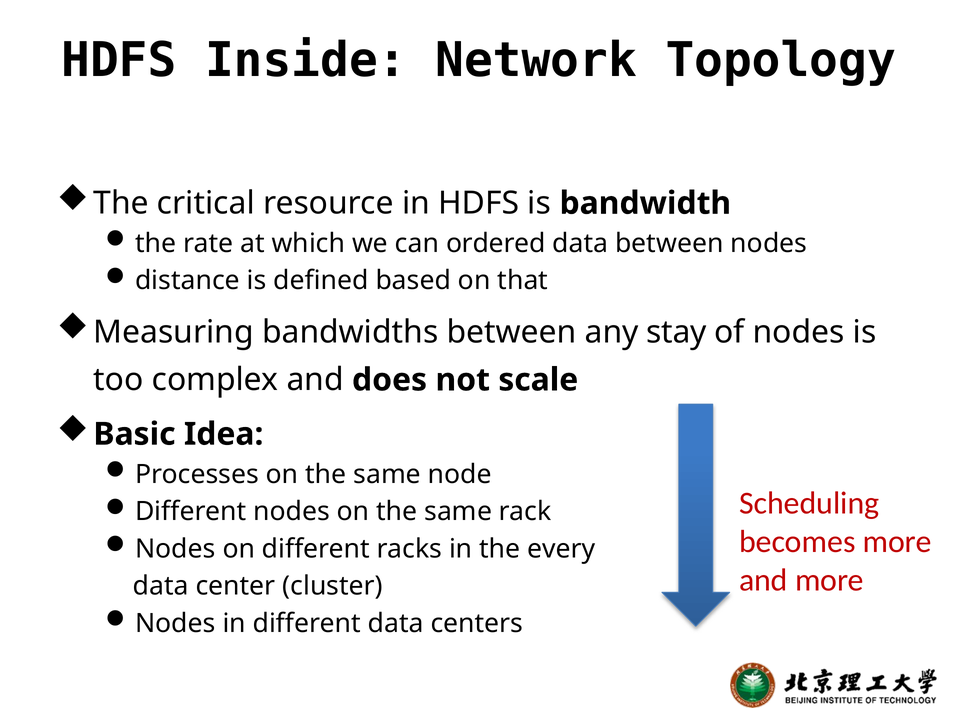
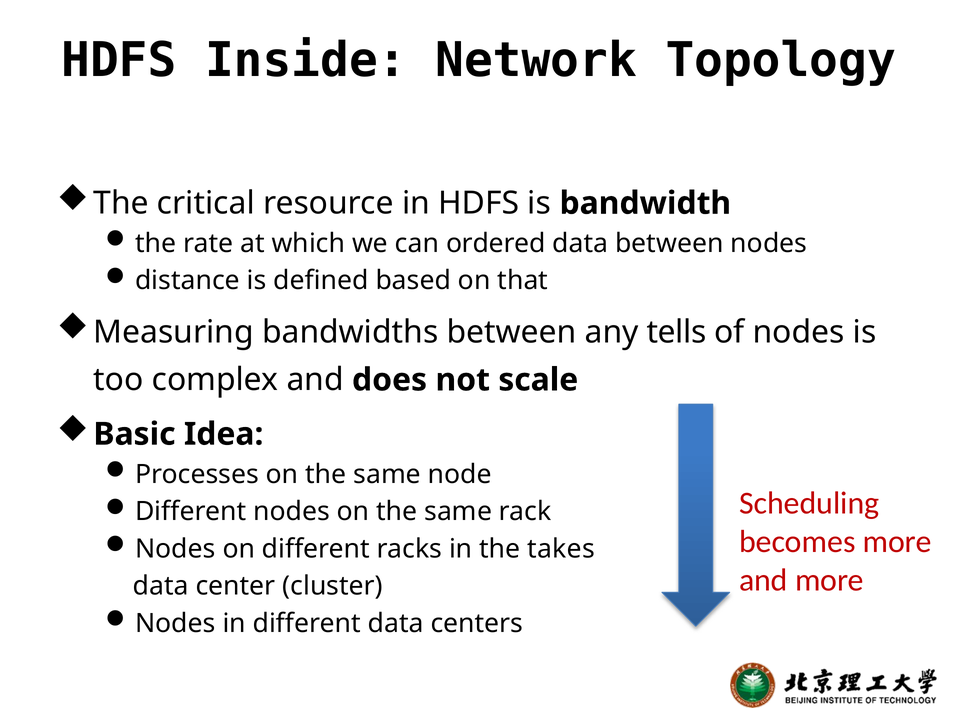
stay: stay -> tells
every: every -> takes
